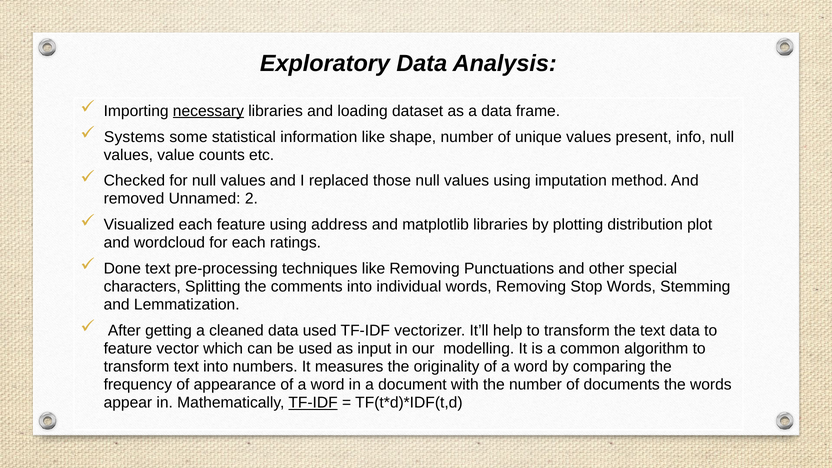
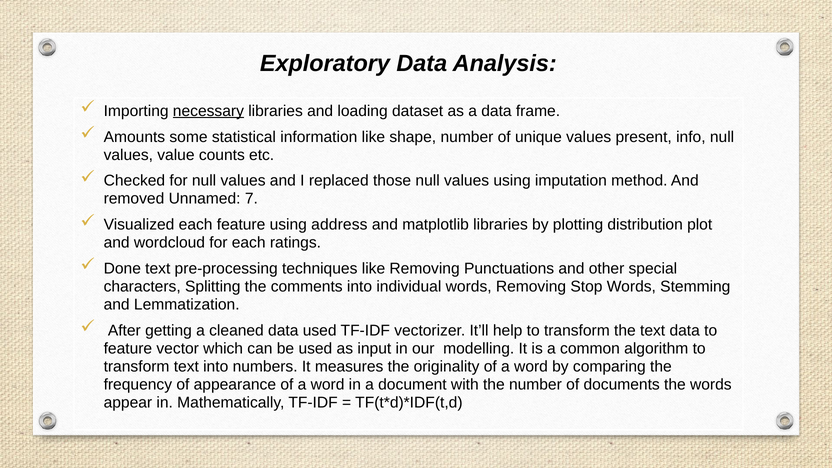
Systems: Systems -> Amounts
2: 2 -> 7
TF-IDF at (313, 403) underline: present -> none
